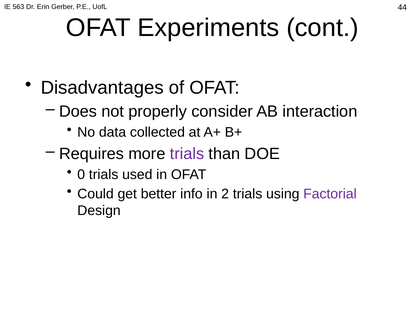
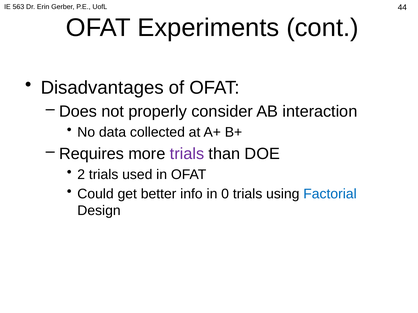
0: 0 -> 2
2: 2 -> 0
Factorial colour: purple -> blue
